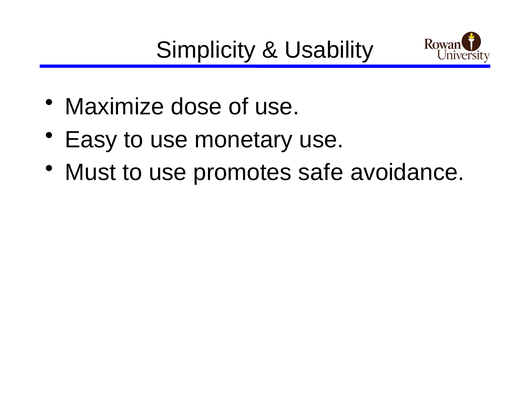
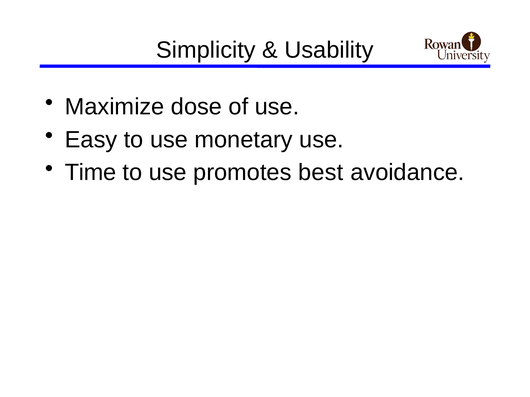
Must: Must -> Time
safe: safe -> best
